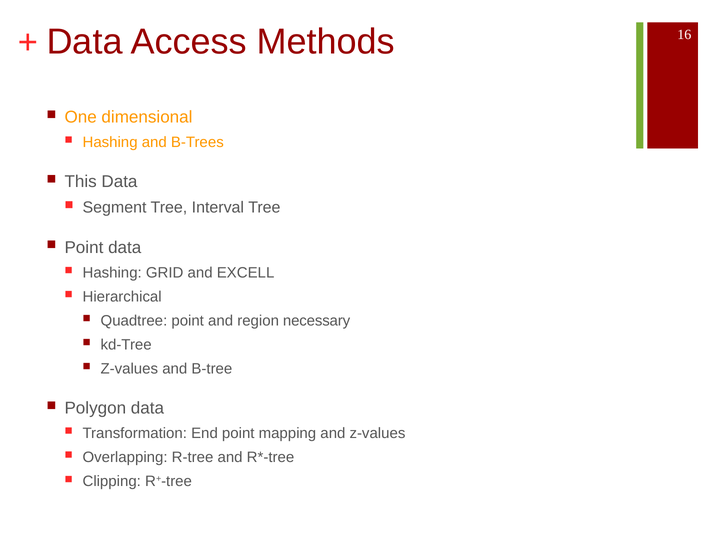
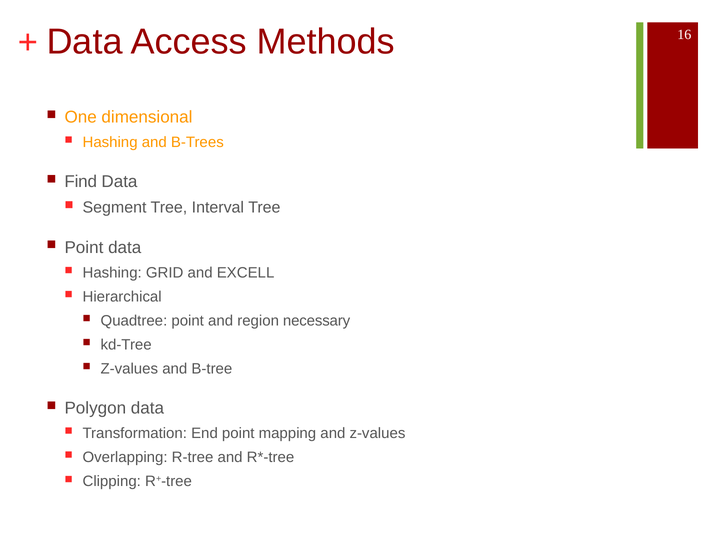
This: This -> Find
